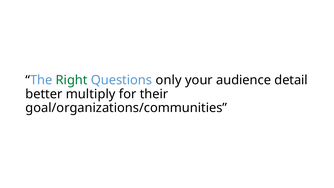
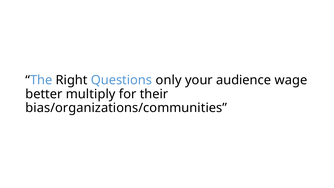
Right colour: green -> black
detail: detail -> wage
goal/organizations/communities: goal/organizations/communities -> bias/organizations/communities
